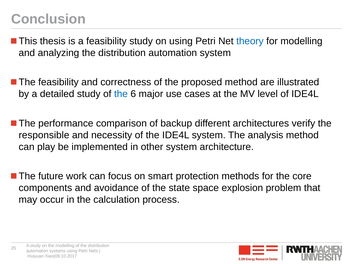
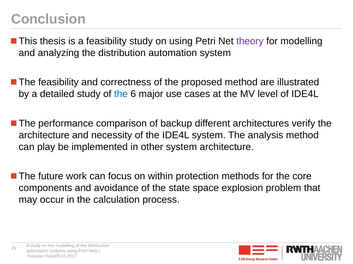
theory colour: blue -> purple
responsible at (44, 135): responsible -> architecture
smart: smart -> within
